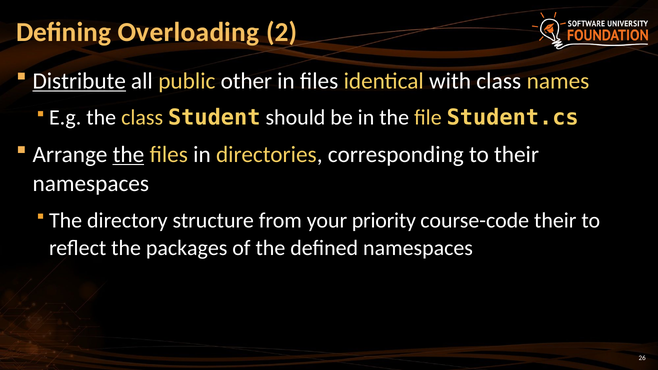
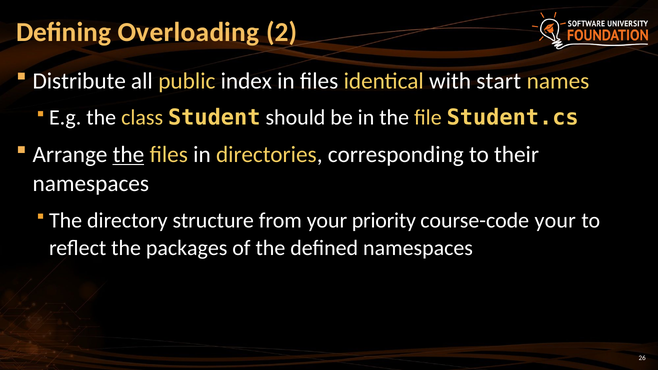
Distribute underline: present -> none
other: other -> index
with class: class -> start
course-code their: their -> your
